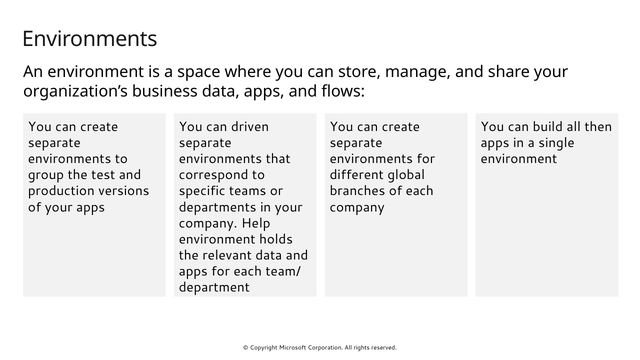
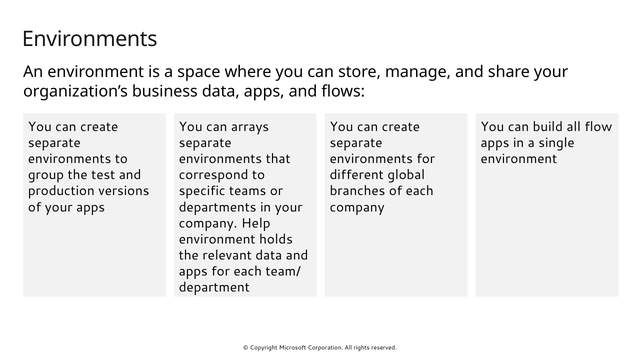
driven: driven -> arrays
then: then -> flow
